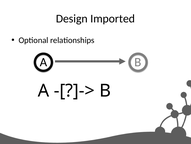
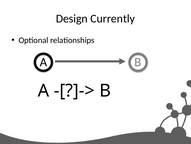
Imported: Imported -> Currently
